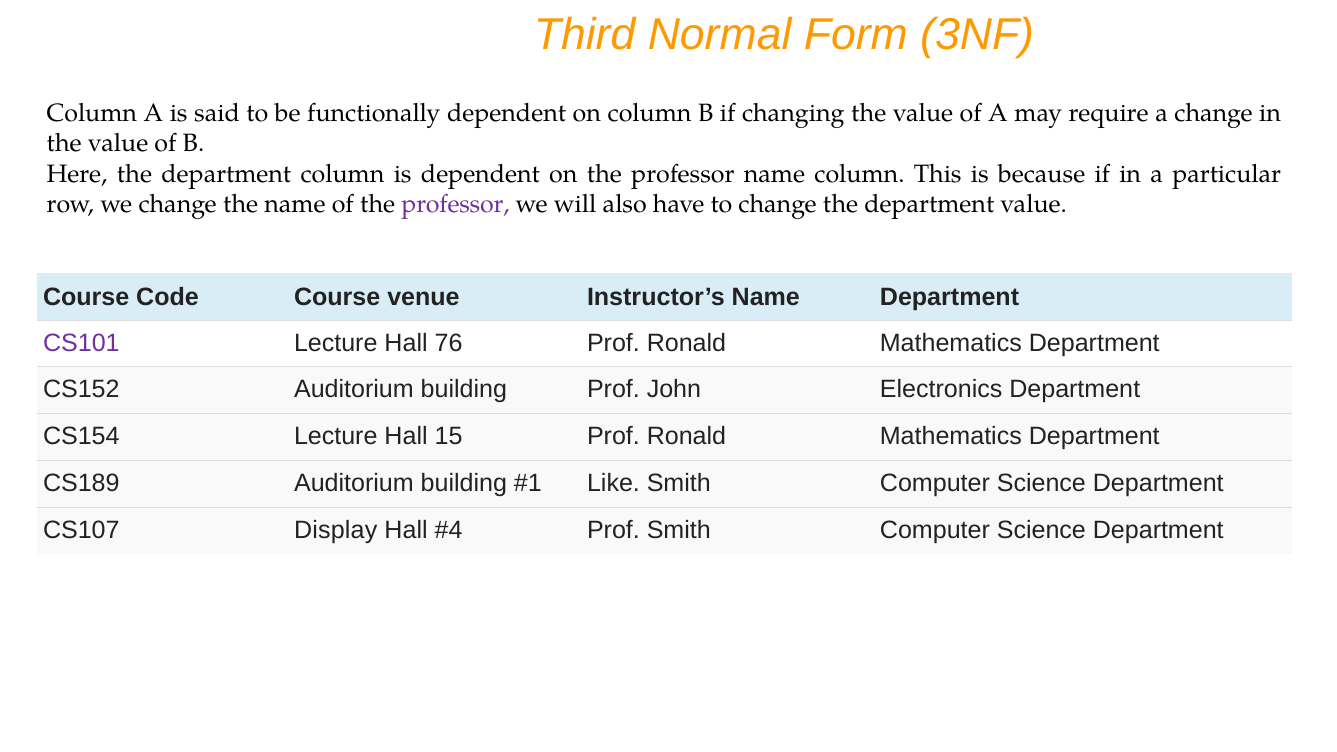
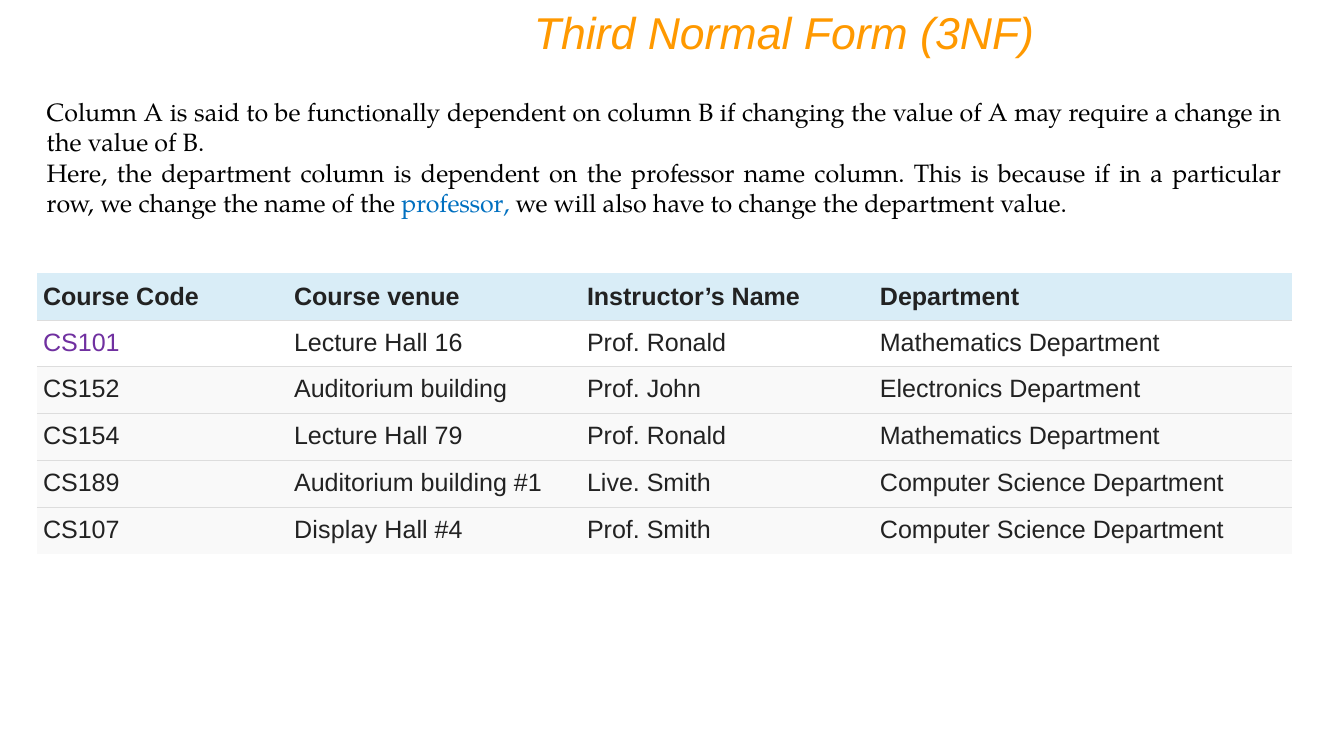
professor at (455, 204) colour: purple -> blue
76: 76 -> 16
15: 15 -> 79
Like: Like -> Live
